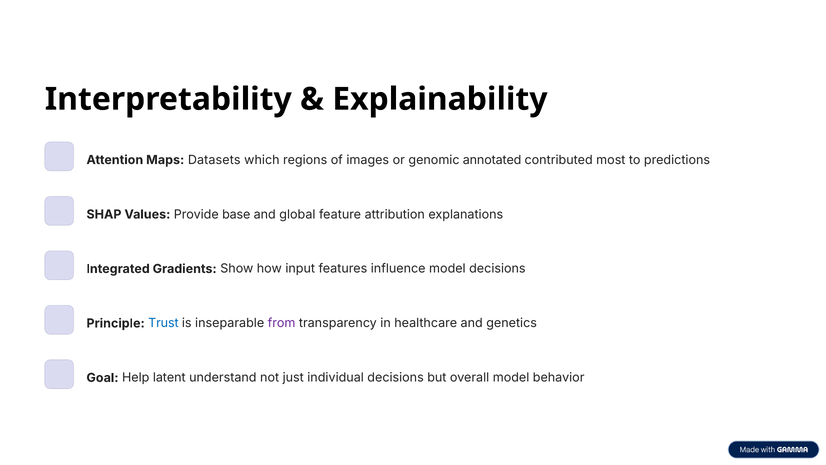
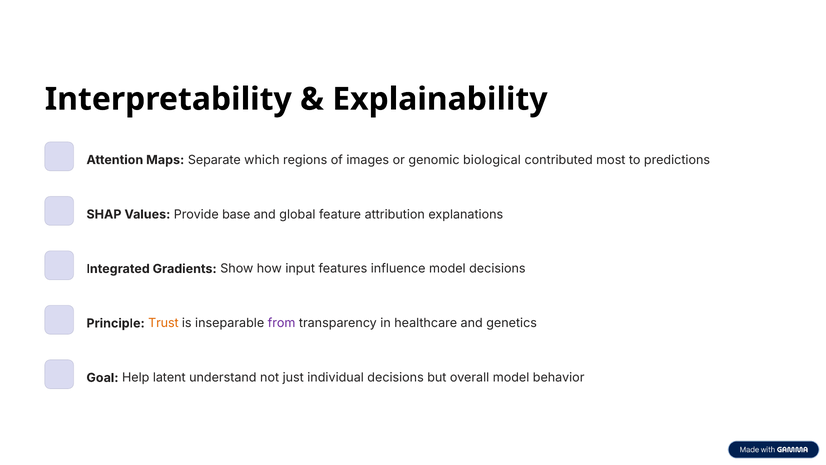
Datasets: Datasets -> Separate
annotated: annotated -> biological
Trust colour: blue -> orange
